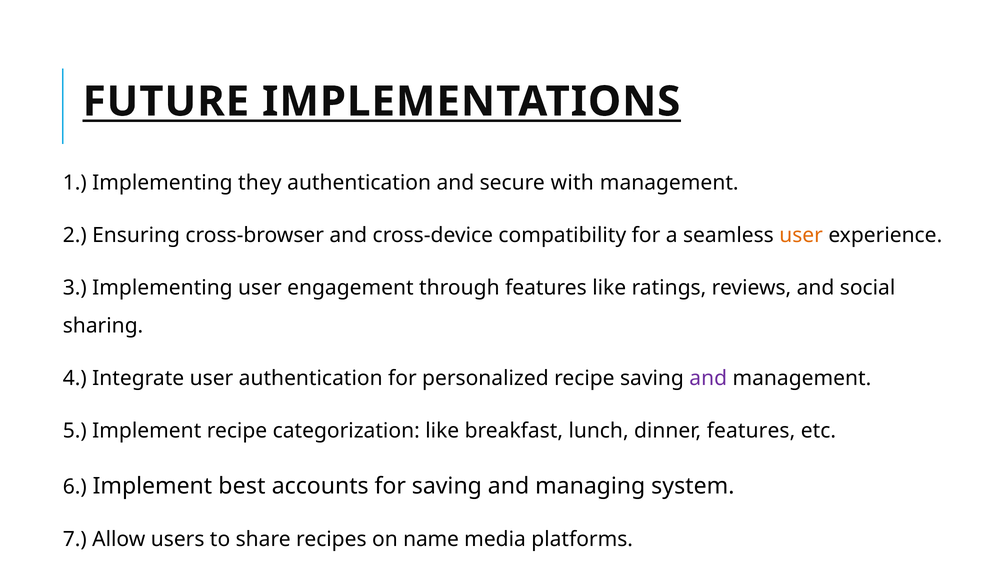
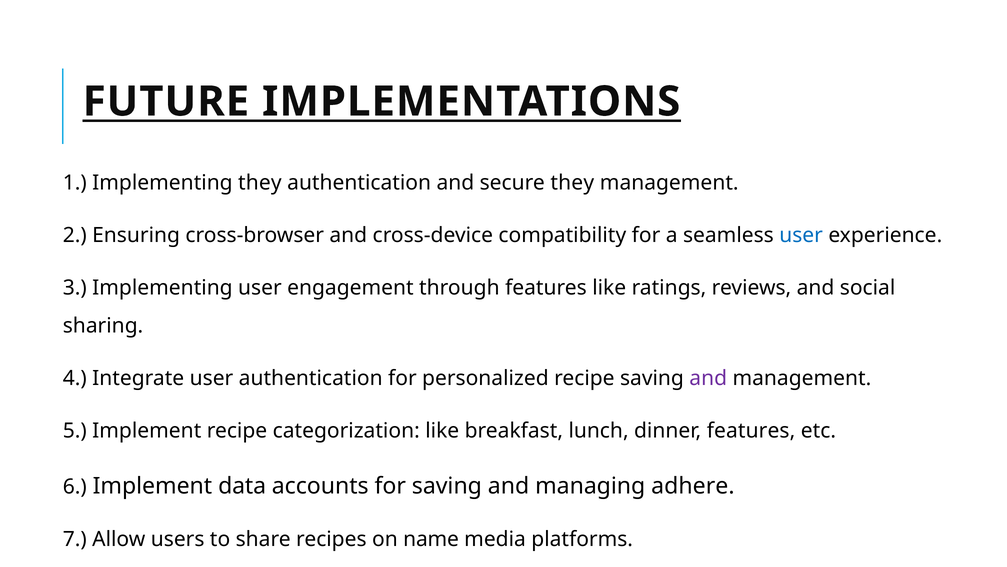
secure with: with -> they
user at (801, 235) colour: orange -> blue
best: best -> data
system: system -> adhere
